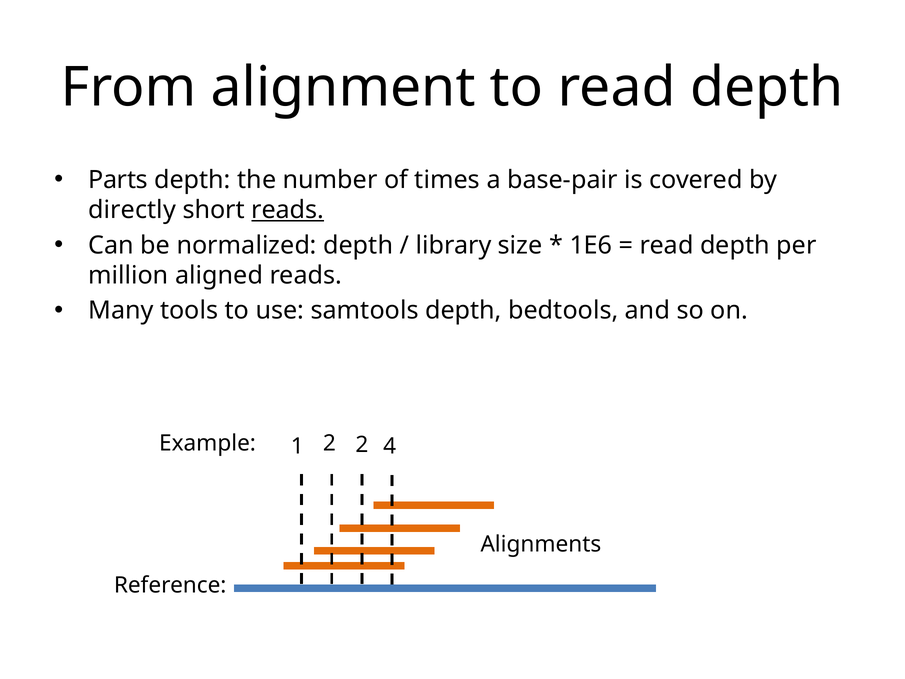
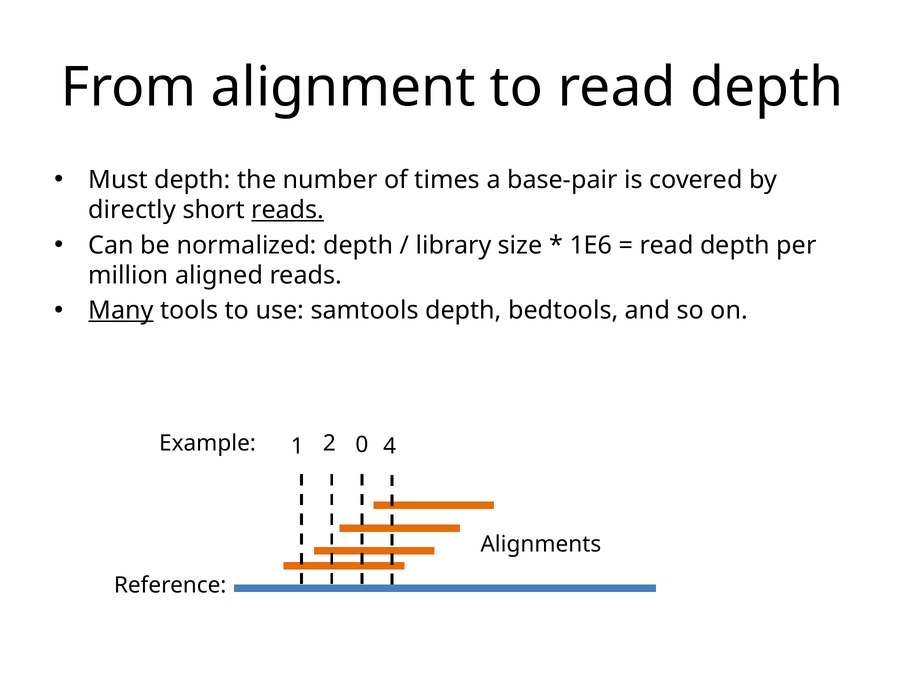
Parts: Parts -> Must
Many underline: none -> present
2 2: 2 -> 0
